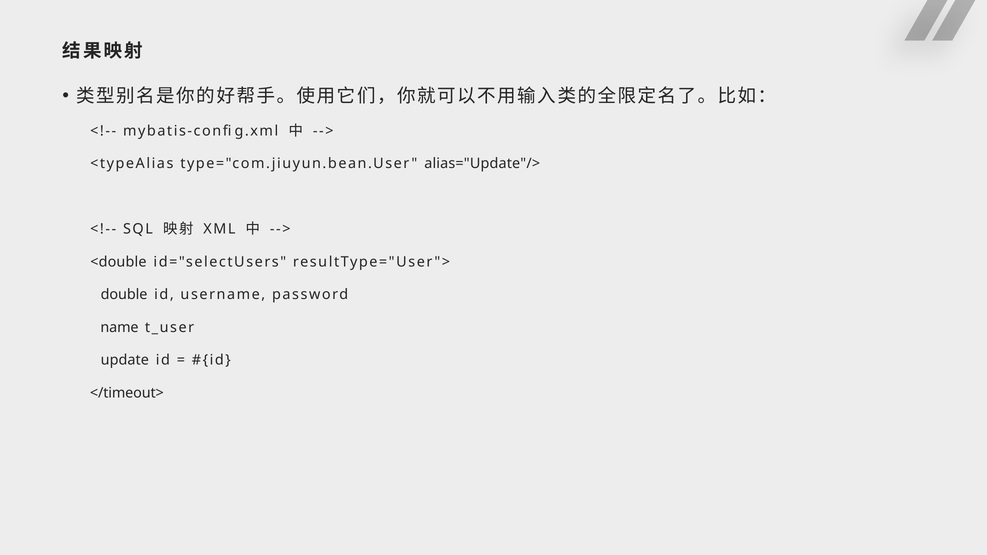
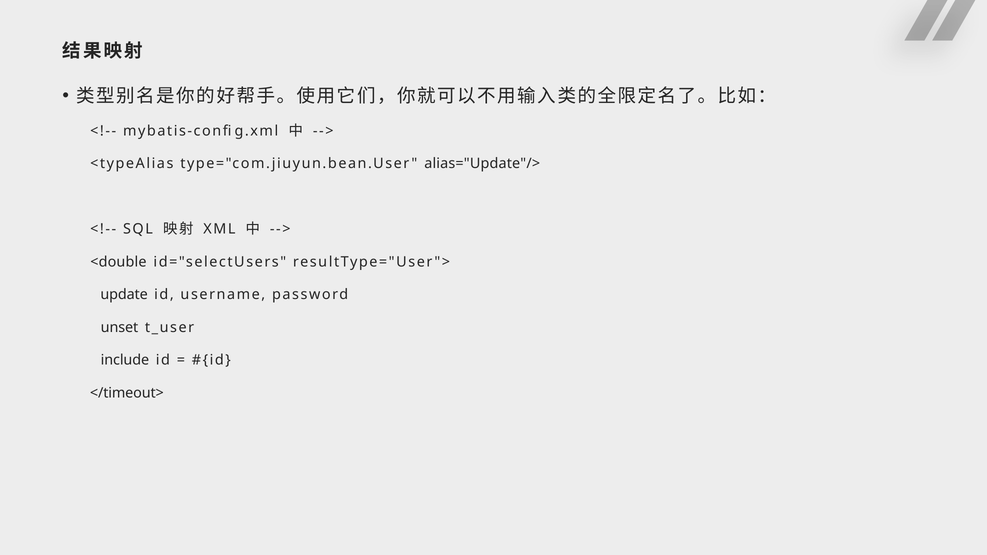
double: double -> update
name: name -> unset
update: update -> include
